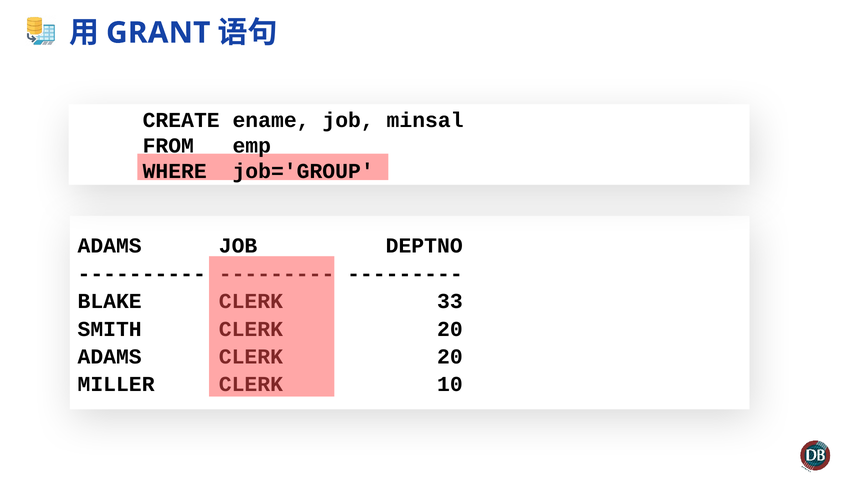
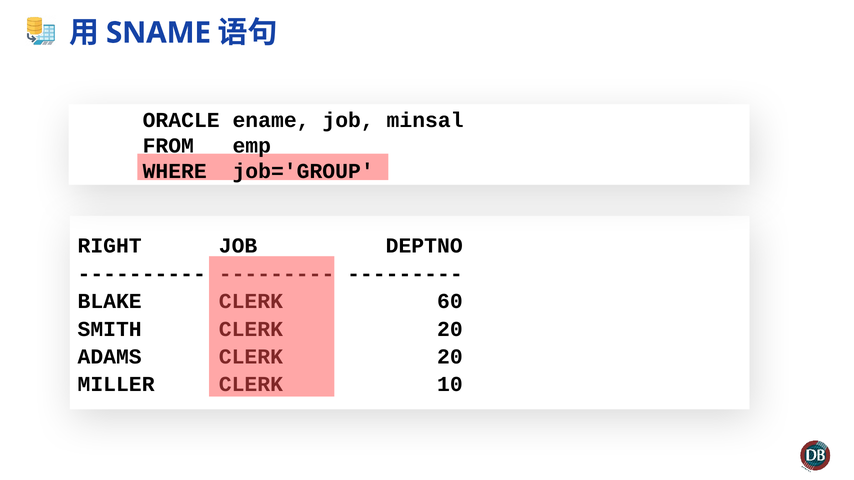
GRANT: GRANT -> SNAME
CREATE: CREATE -> ORACLE
ADAMS at (110, 246): ADAMS -> RIGHT
33: 33 -> 60
